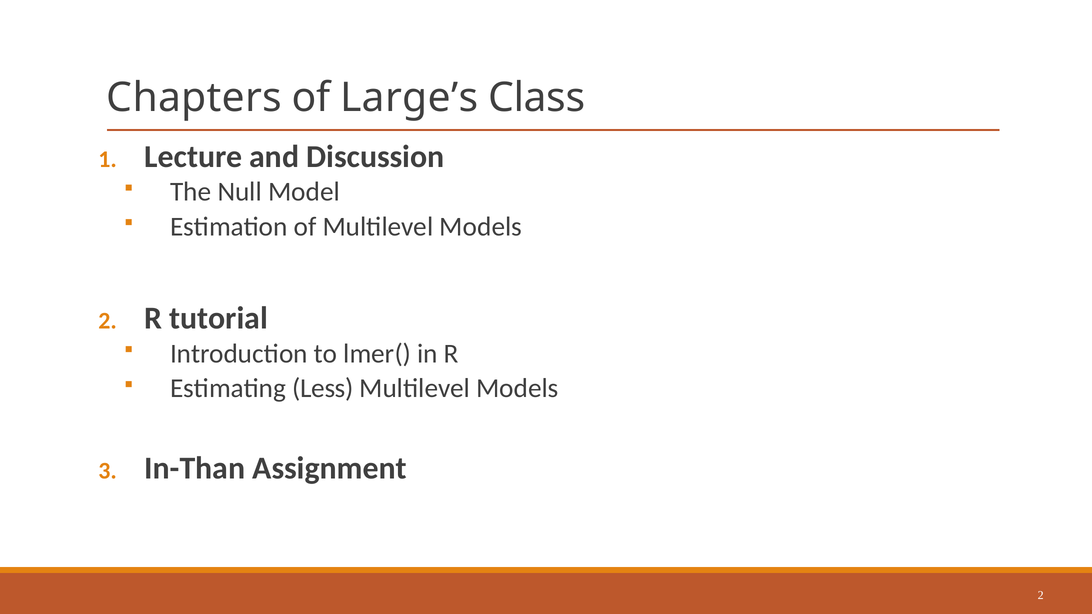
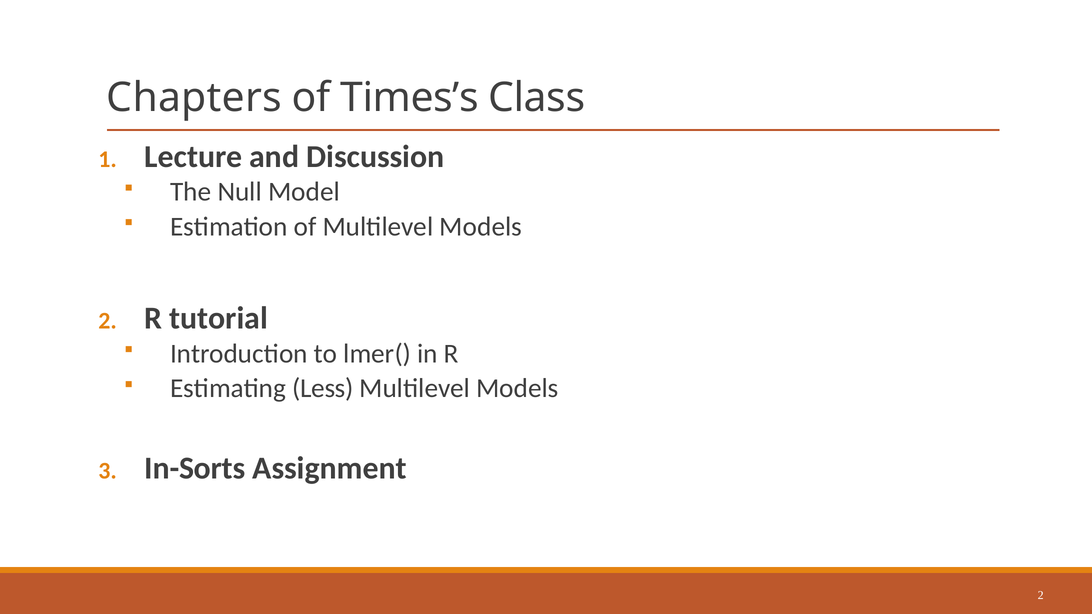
Large’s: Large’s -> Times’s
In-Than: In-Than -> In-Sorts
